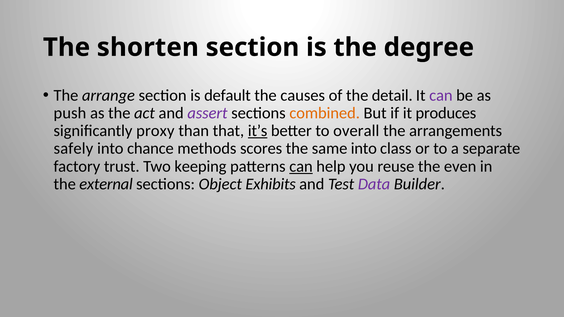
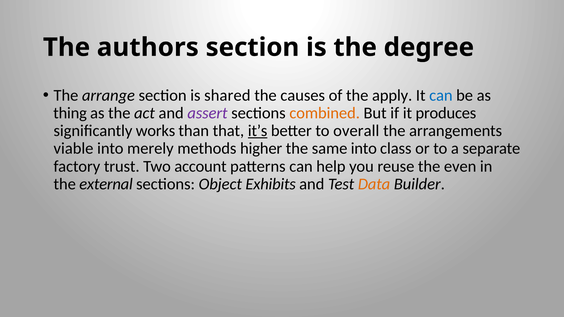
shorten: shorten -> authors
default: default -> shared
detail: detail -> apply
can at (441, 95) colour: purple -> blue
push: push -> thing
proxy: proxy -> works
safely: safely -> viable
chance: chance -> merely
scores: scores -> higher
keeping: keeping -> account
can at (301, 166) underline: present -> none
Data colour: purple -> orange
